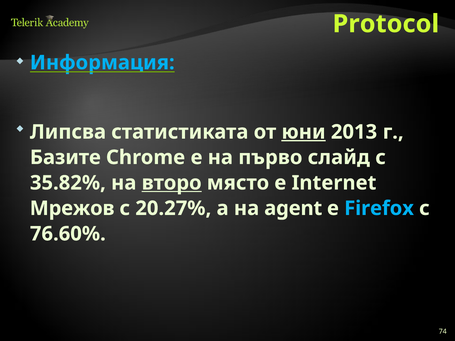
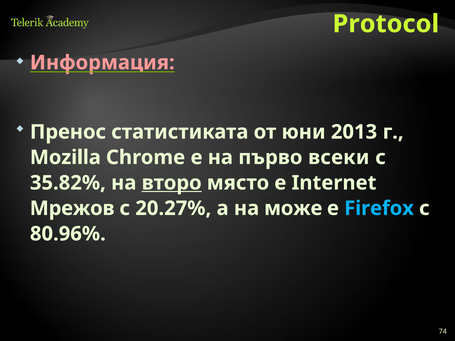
Информация colour: light blue -> pink
Липсва: Липсва -> Пренос
юни underline: present -> none
Базите: Базите -> Mozilla
слайд: слайд -> всеки
agent: agent -> може
76.60%: 76.60% -> 80.96%
